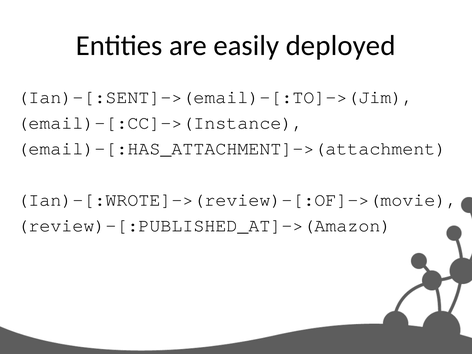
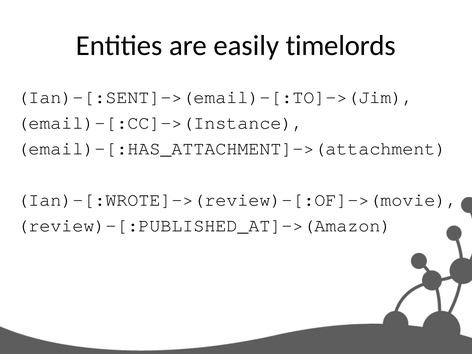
deployed: deployed -> timelords
